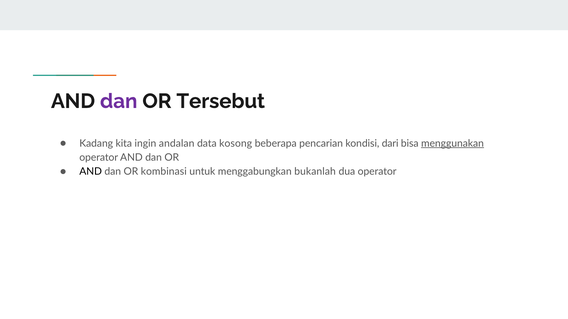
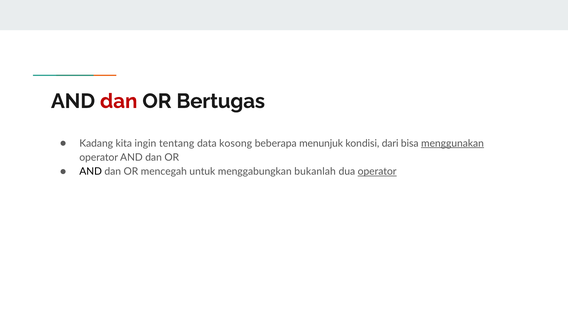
dan at (119, 101) colour: purple -> red
Tersebut: Tersebut -> Bertugas
andalan: andalan -> tentang
pencarian: pencarian -> menunjuk
kombinasi: kombinasi -> mencegah
operator at (377, 172) underline: none -> present
